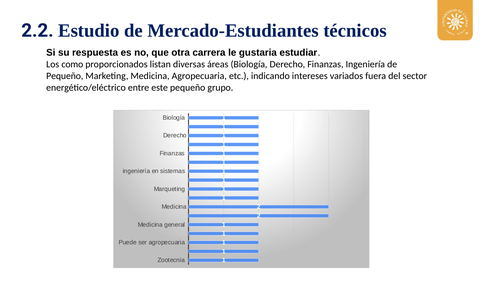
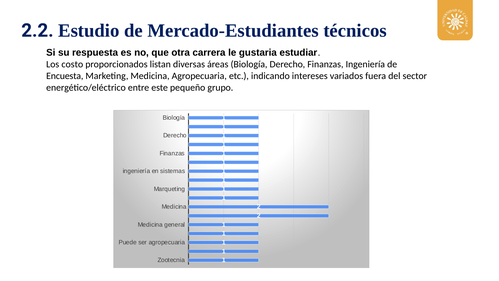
como: como -> costo
Pequeño at (65, 76): Pequeño -> Encuesta
